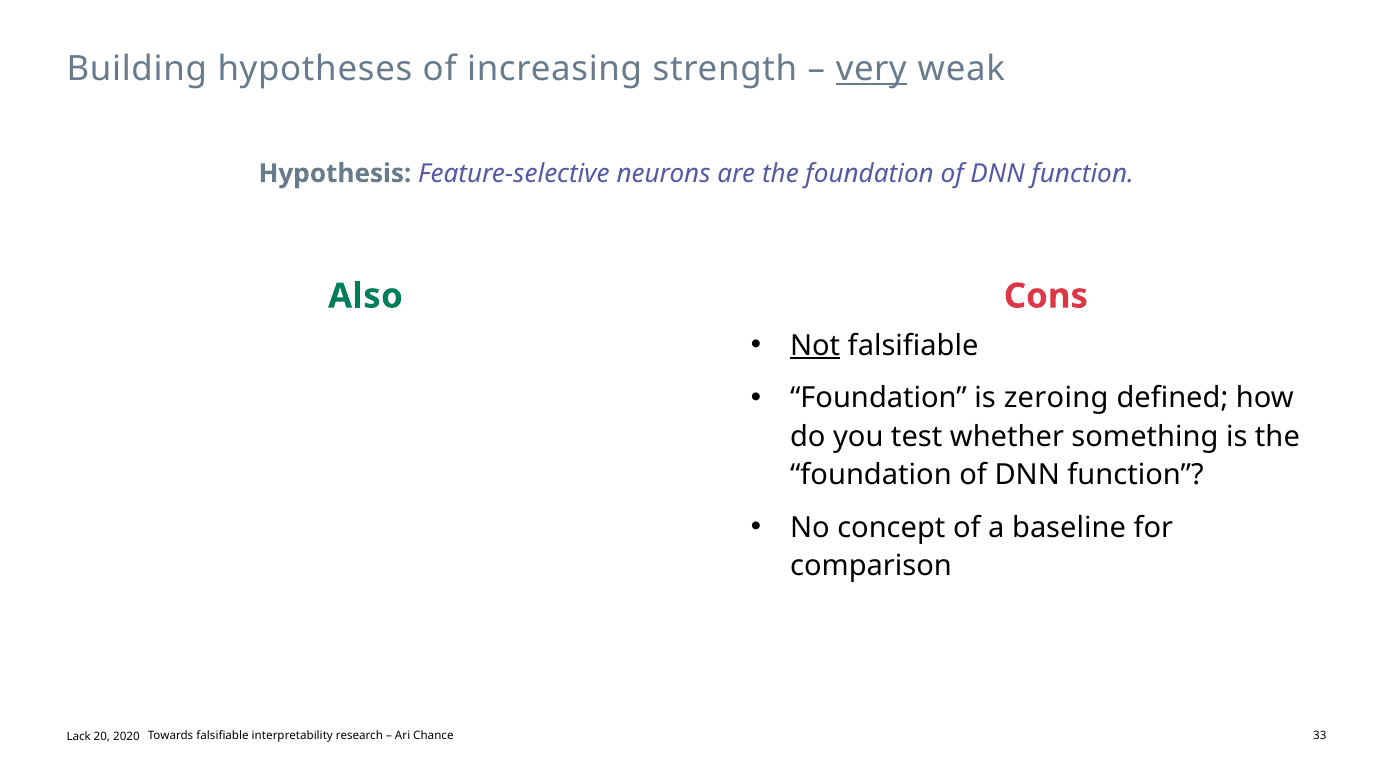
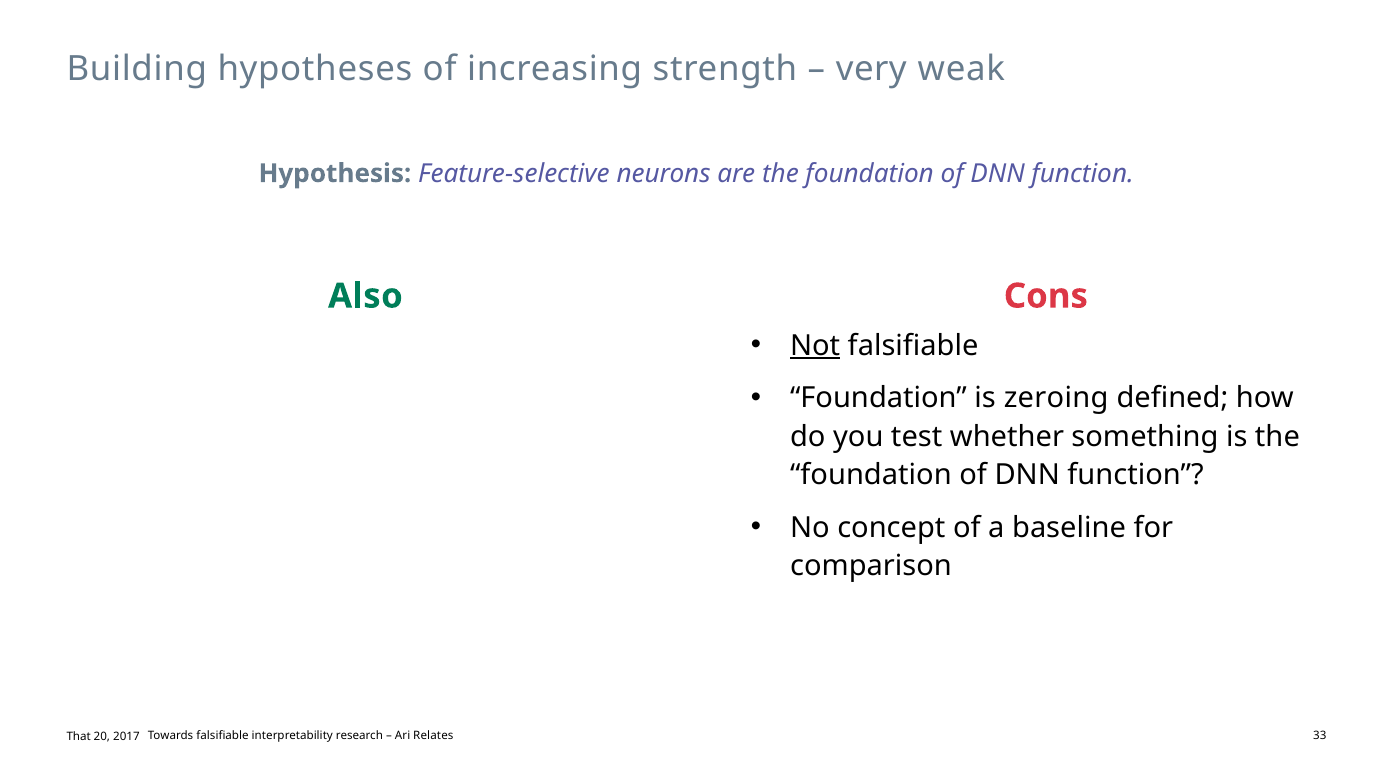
very underline: present -> none
Chance: Chance -> Relates
Lack: Lack -> That
2020: 2020 -> 2017
